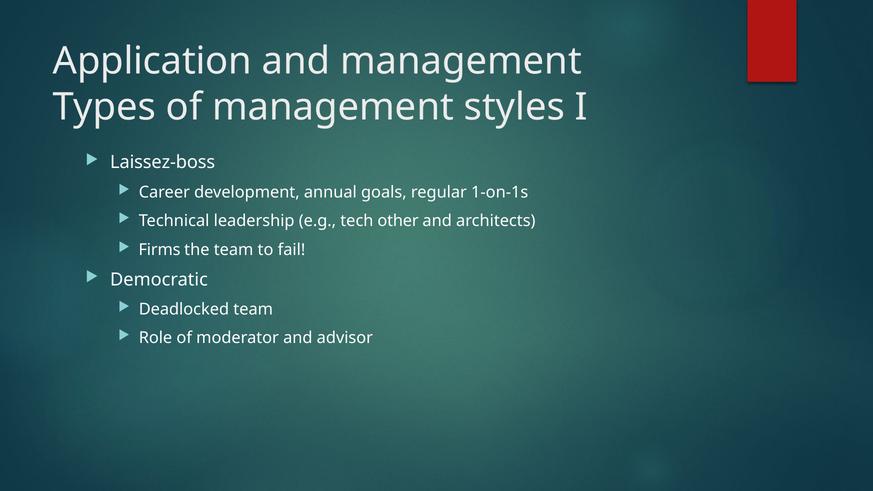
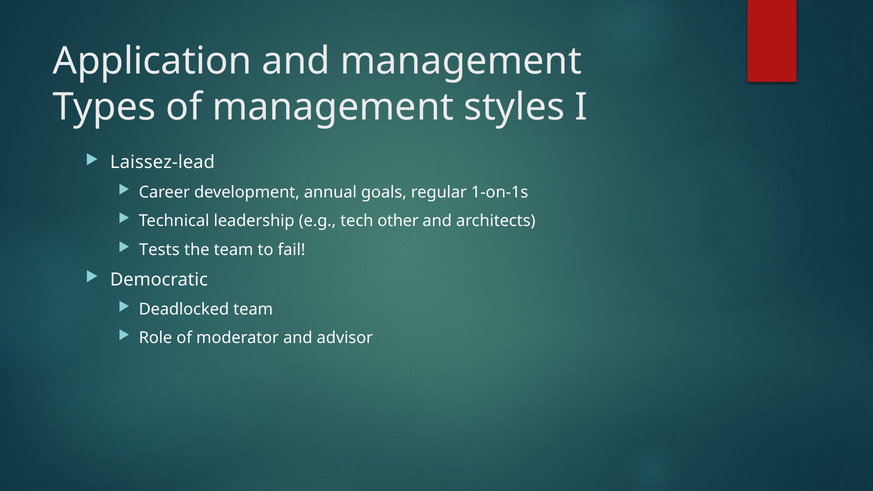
Laissez-boss: Laissez-boss -> Laissez-lead
Firms: Firms -> Tests
